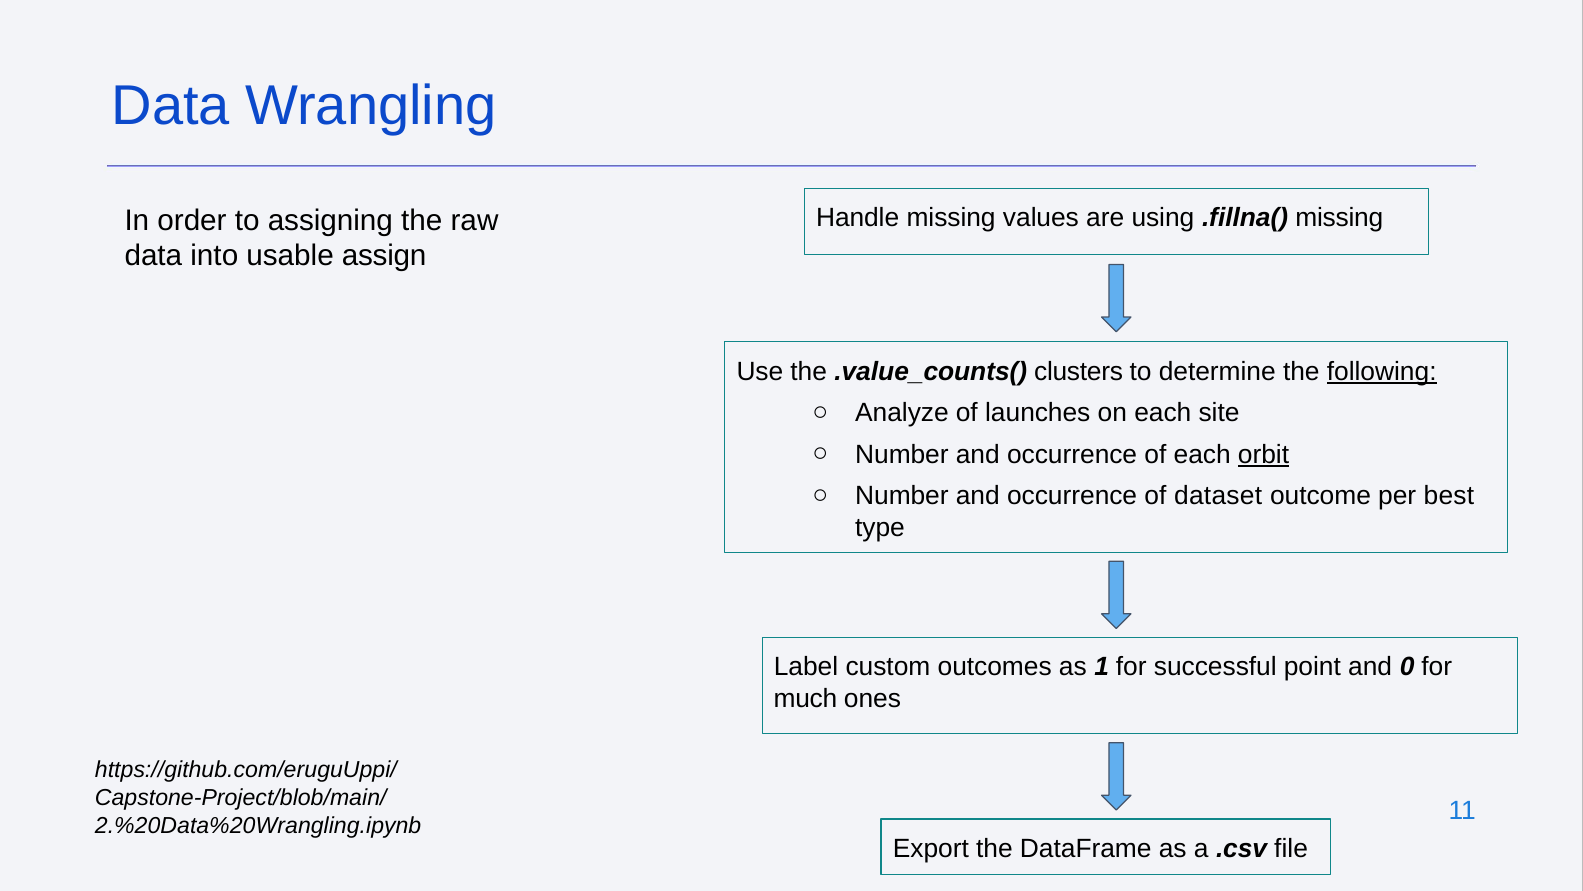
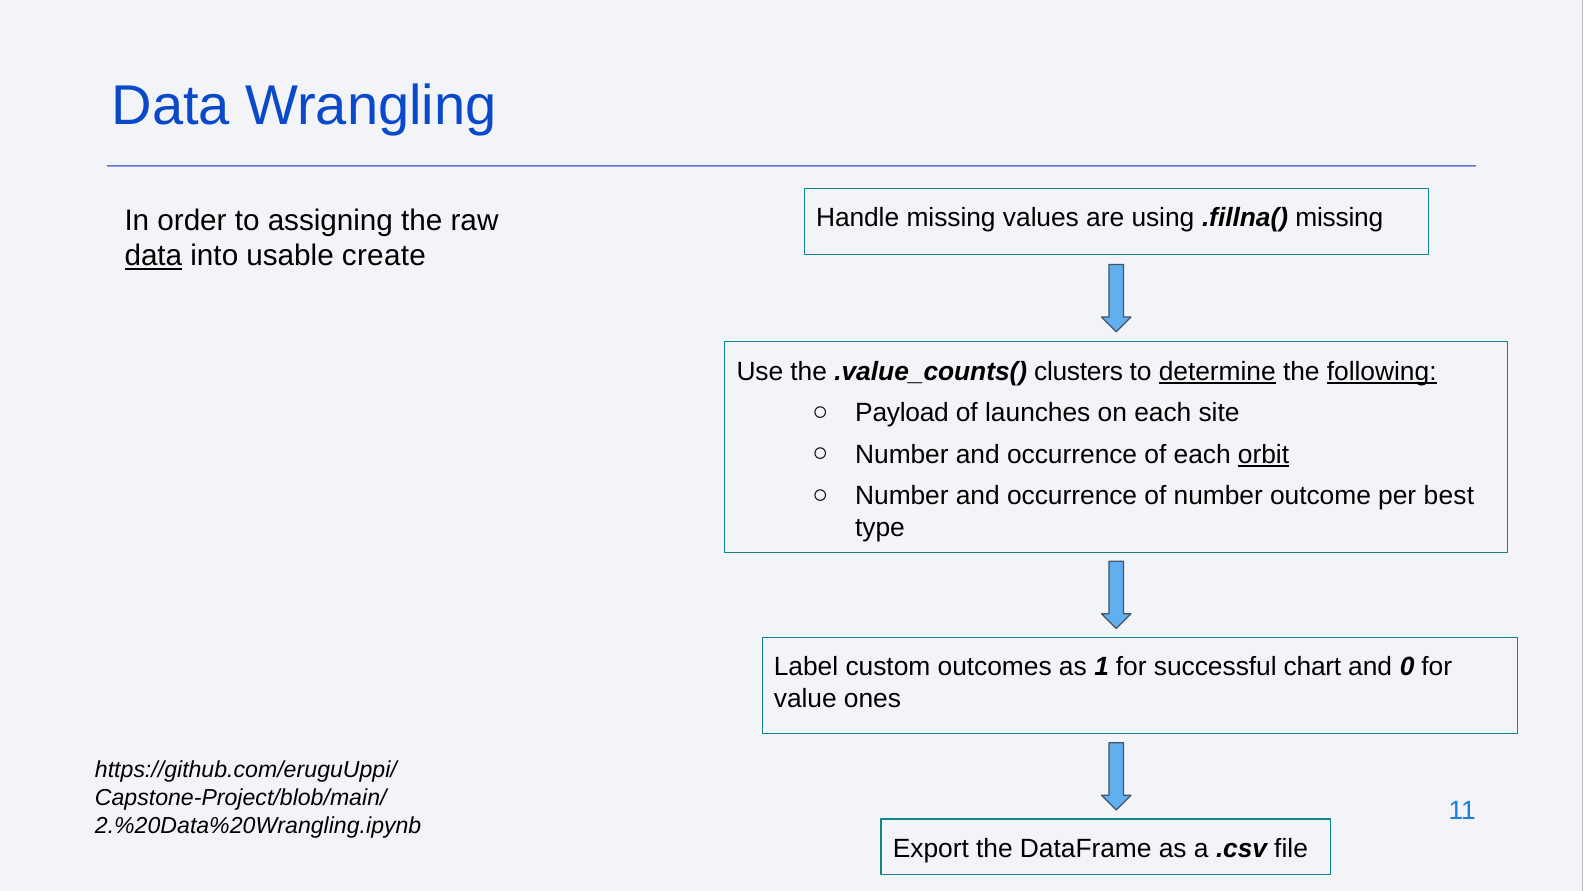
data at (153, 256) underline: none -> present
assign: assign -> create
determine underline: none -> present
Analyze: Analyze -> Payload
of dataset: dataset -> number
point: point -> chart
much: much -> value
